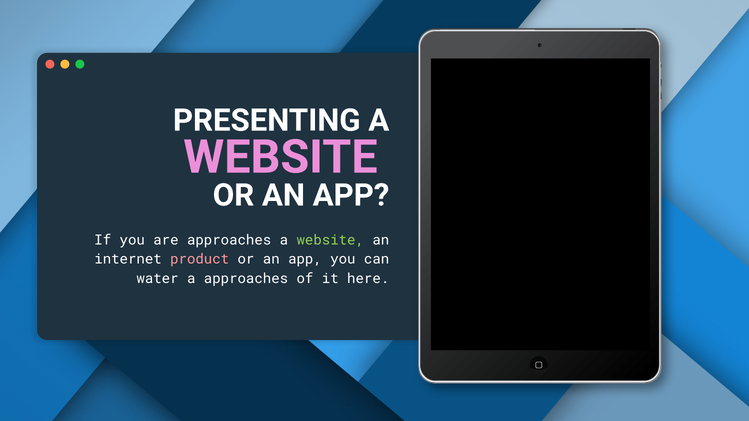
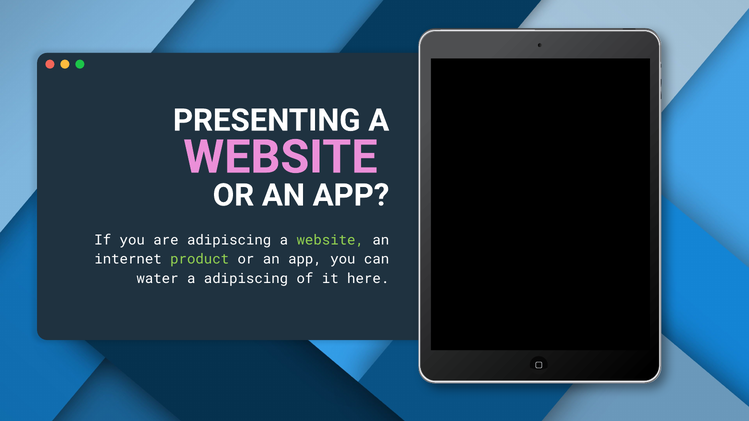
are approaches: approaches -> adipiscing
product colour: pink -> light green
a approaches: approaches -> adipiscing
